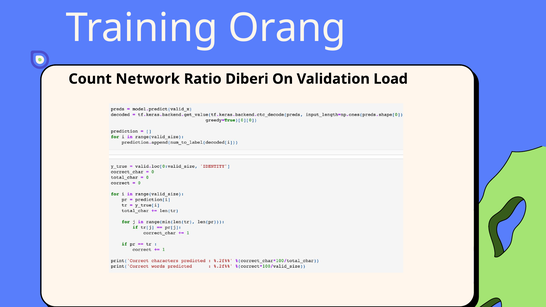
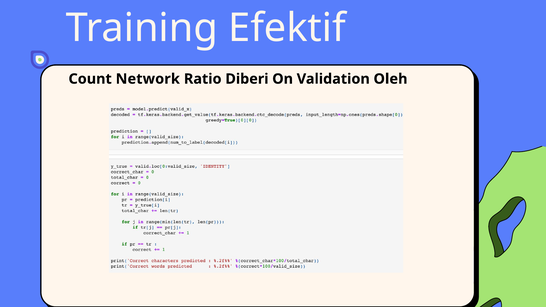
Orang: Orang -> Efektif
Load: Load -> Oleh
